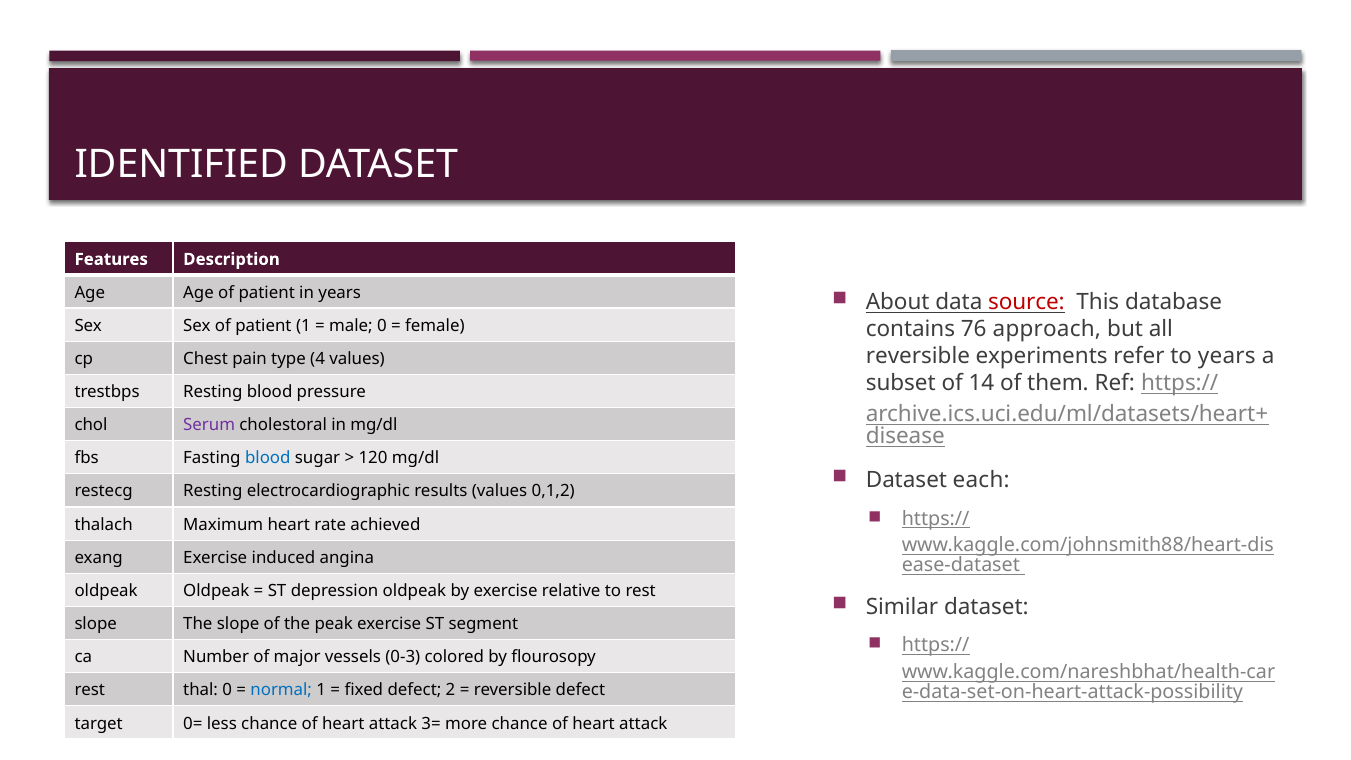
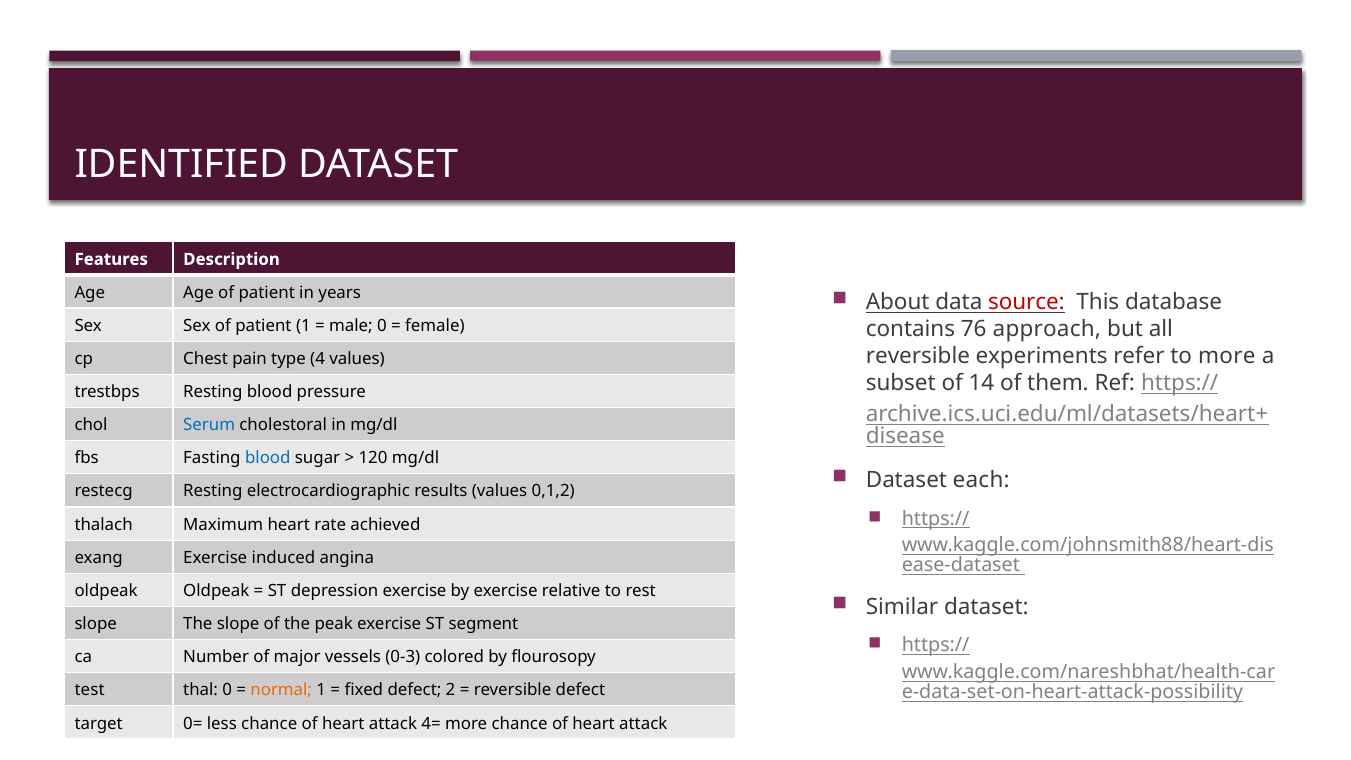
to years: years -> more
Serum colour: purple -> blue
depression oldpeak: oldpeak -> exercise
rest at (90, 690): rest -> test
normal colour: blue -> orange
3=: 3= -> 4=
